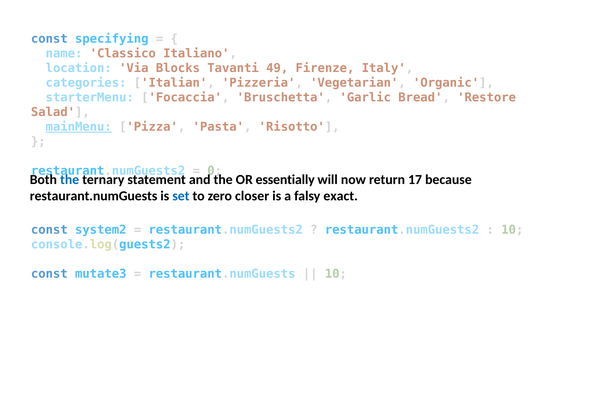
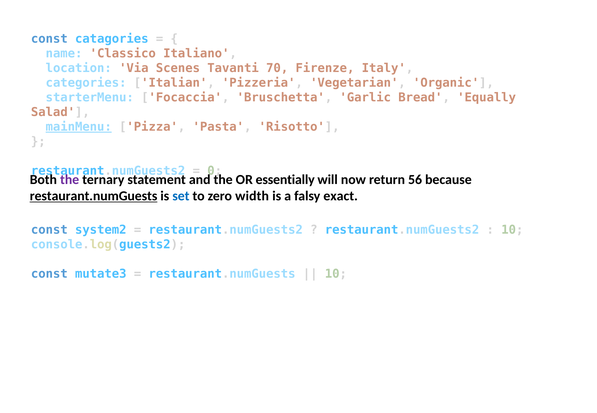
specifying: specifying -> catagories
Blocks: Blocks -> Scenes
49: 49 -> 70
Restore: Restore -> Equally
the at (70, 180) colour: blue -> purple
17: 17 -> 56
restaurant.numGuests at (94, 196) underline: none -> present
closer: closer -> width
